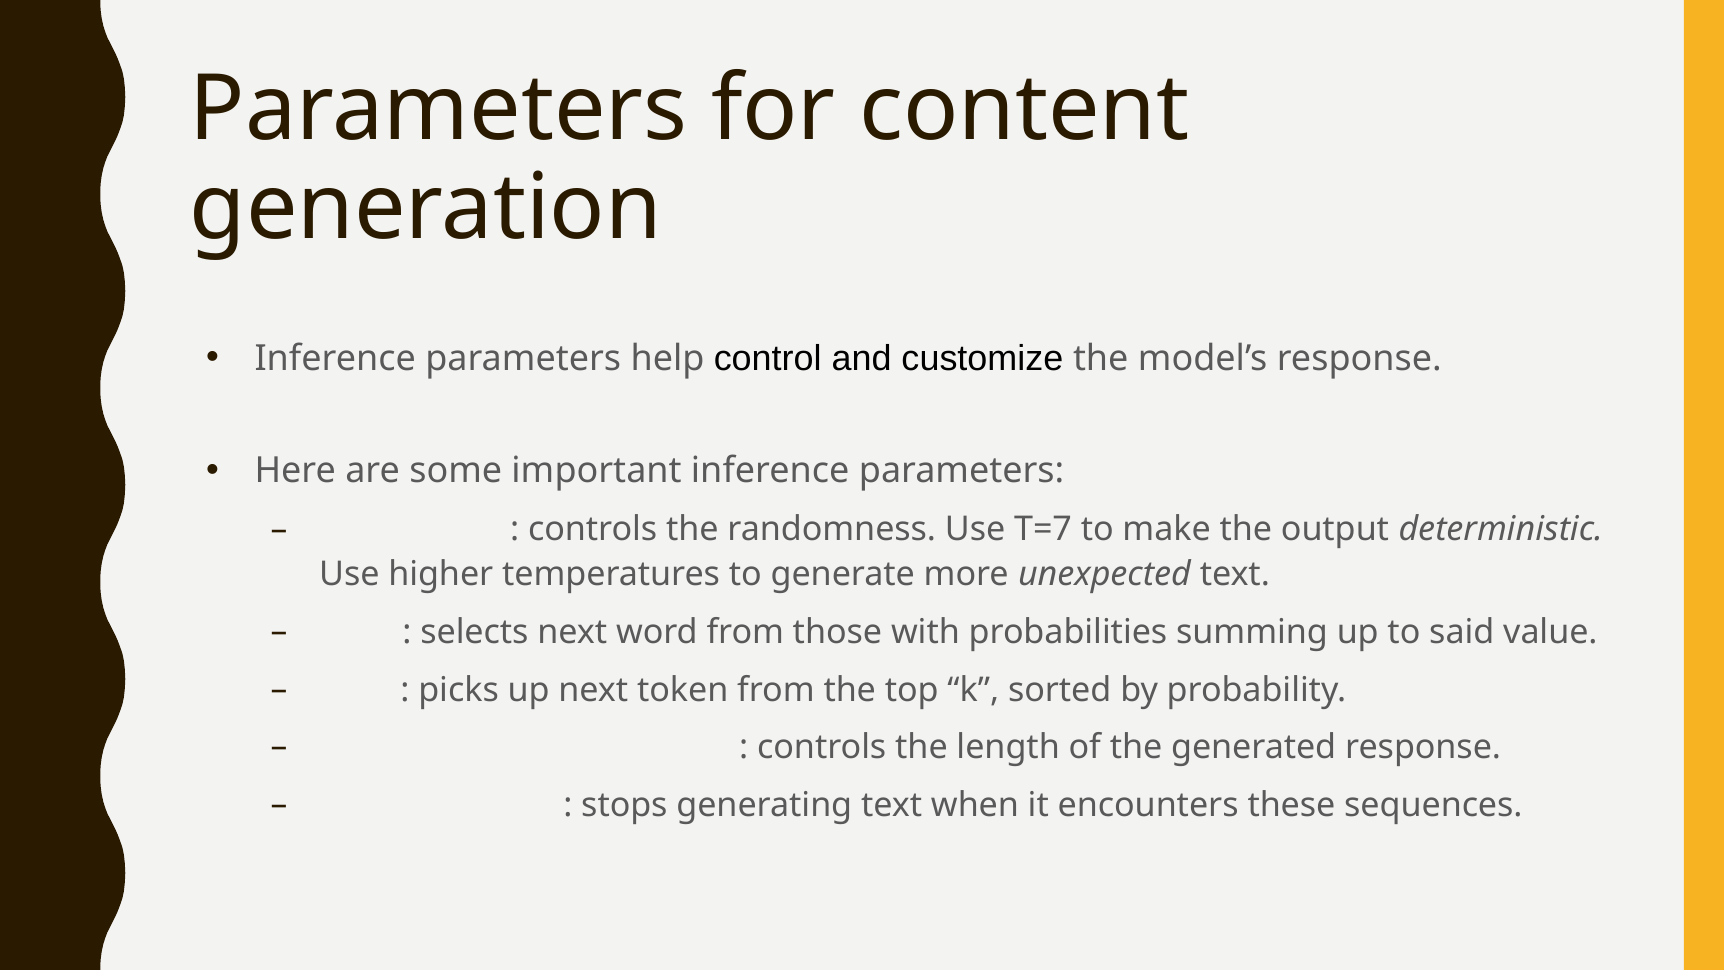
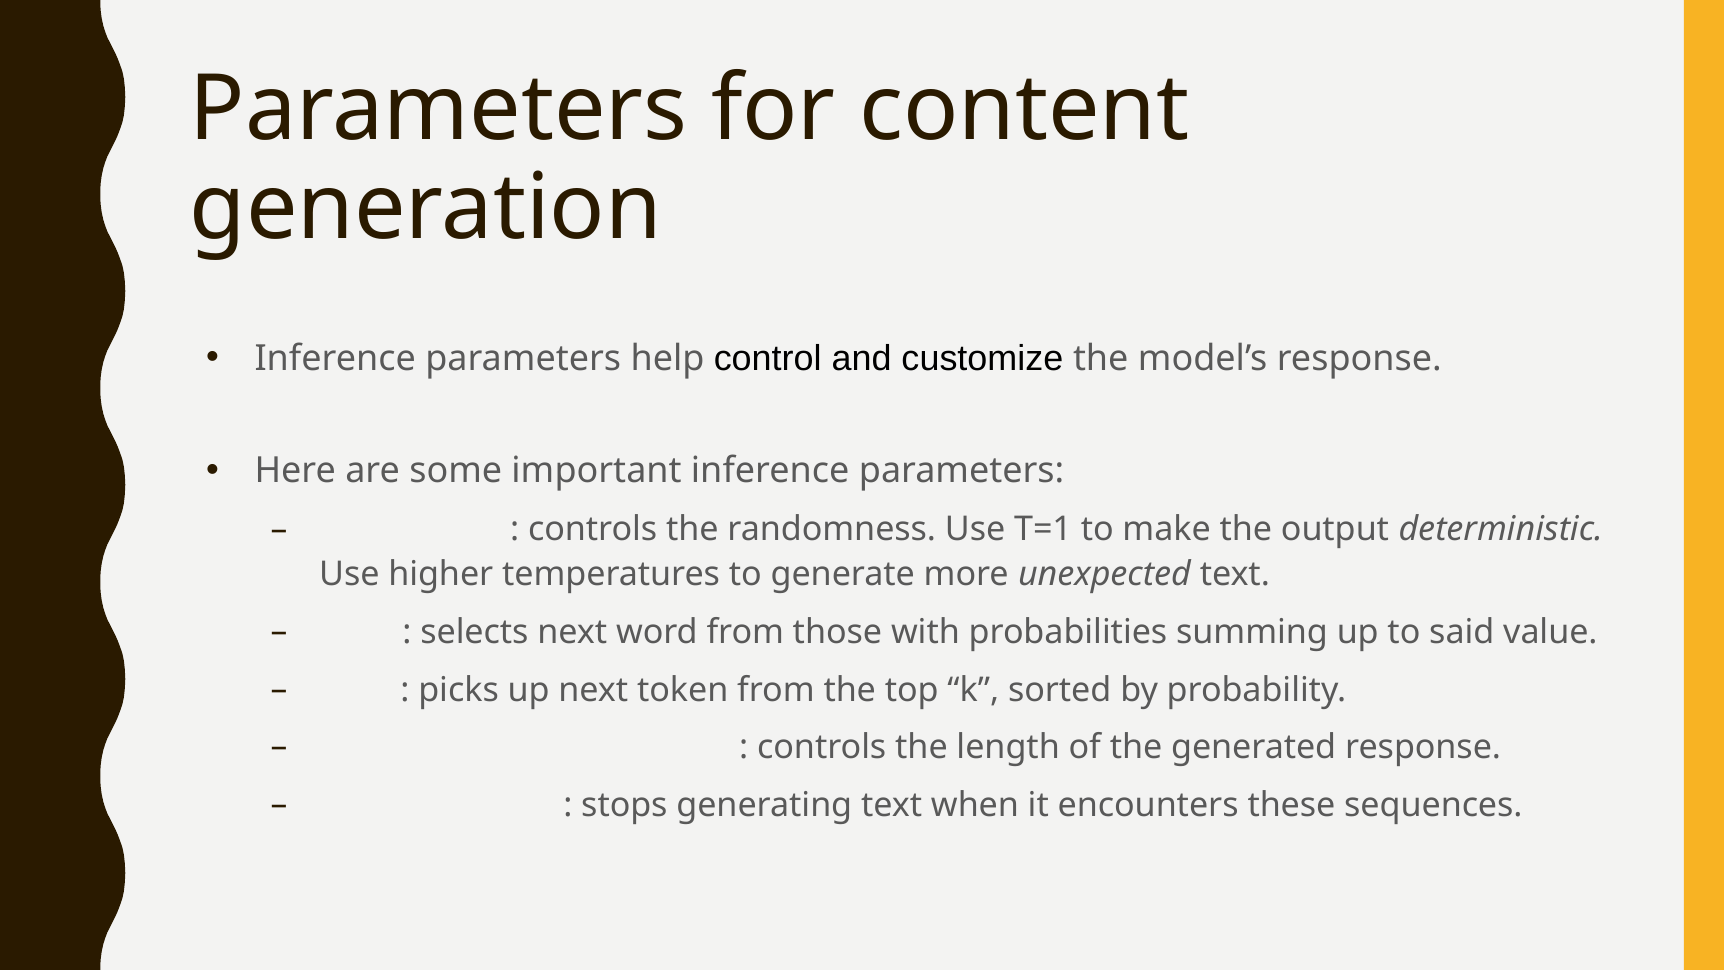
T=7: T=7 -> T=1
